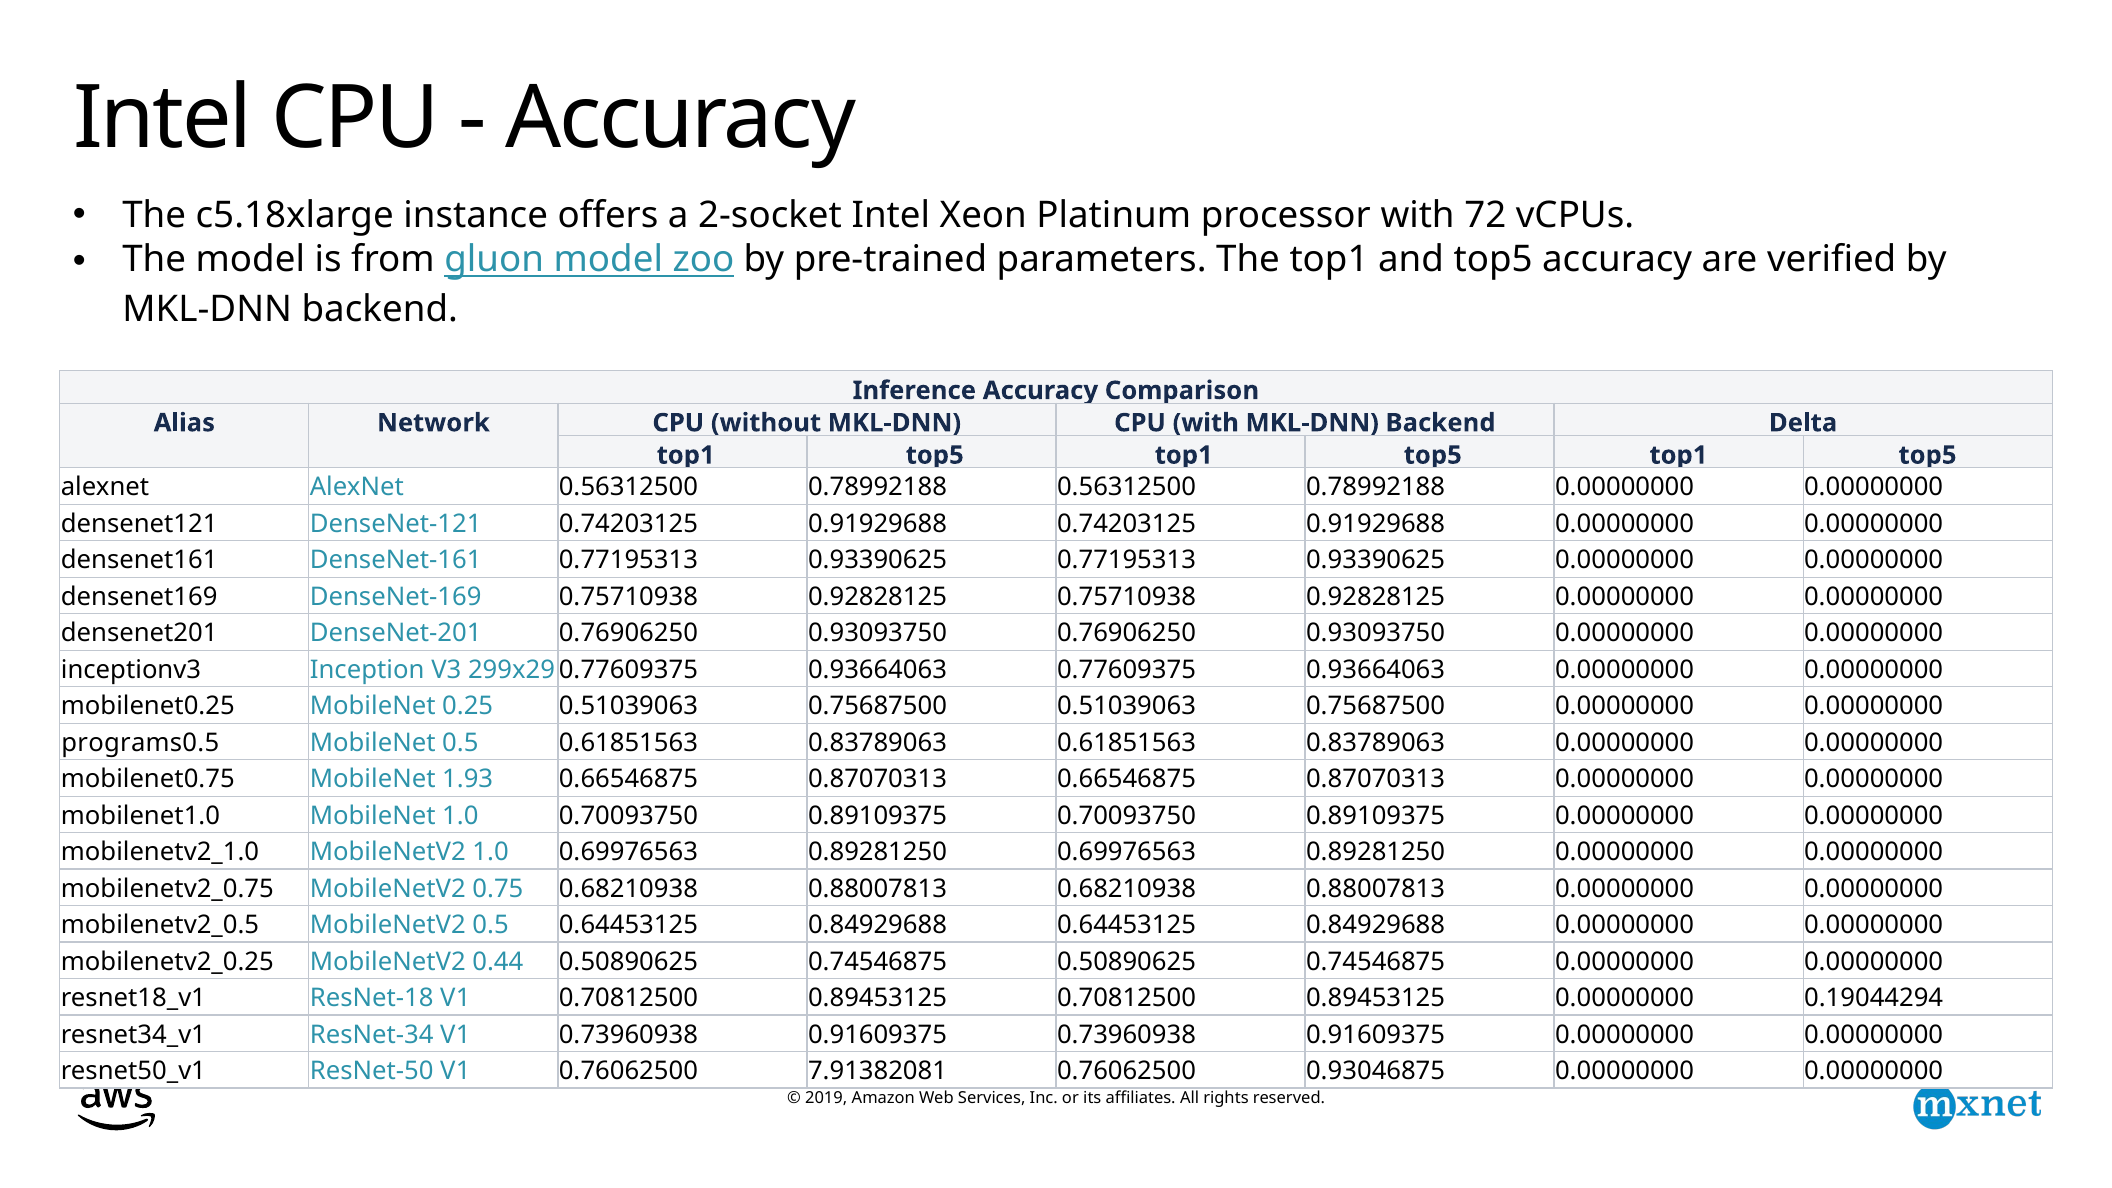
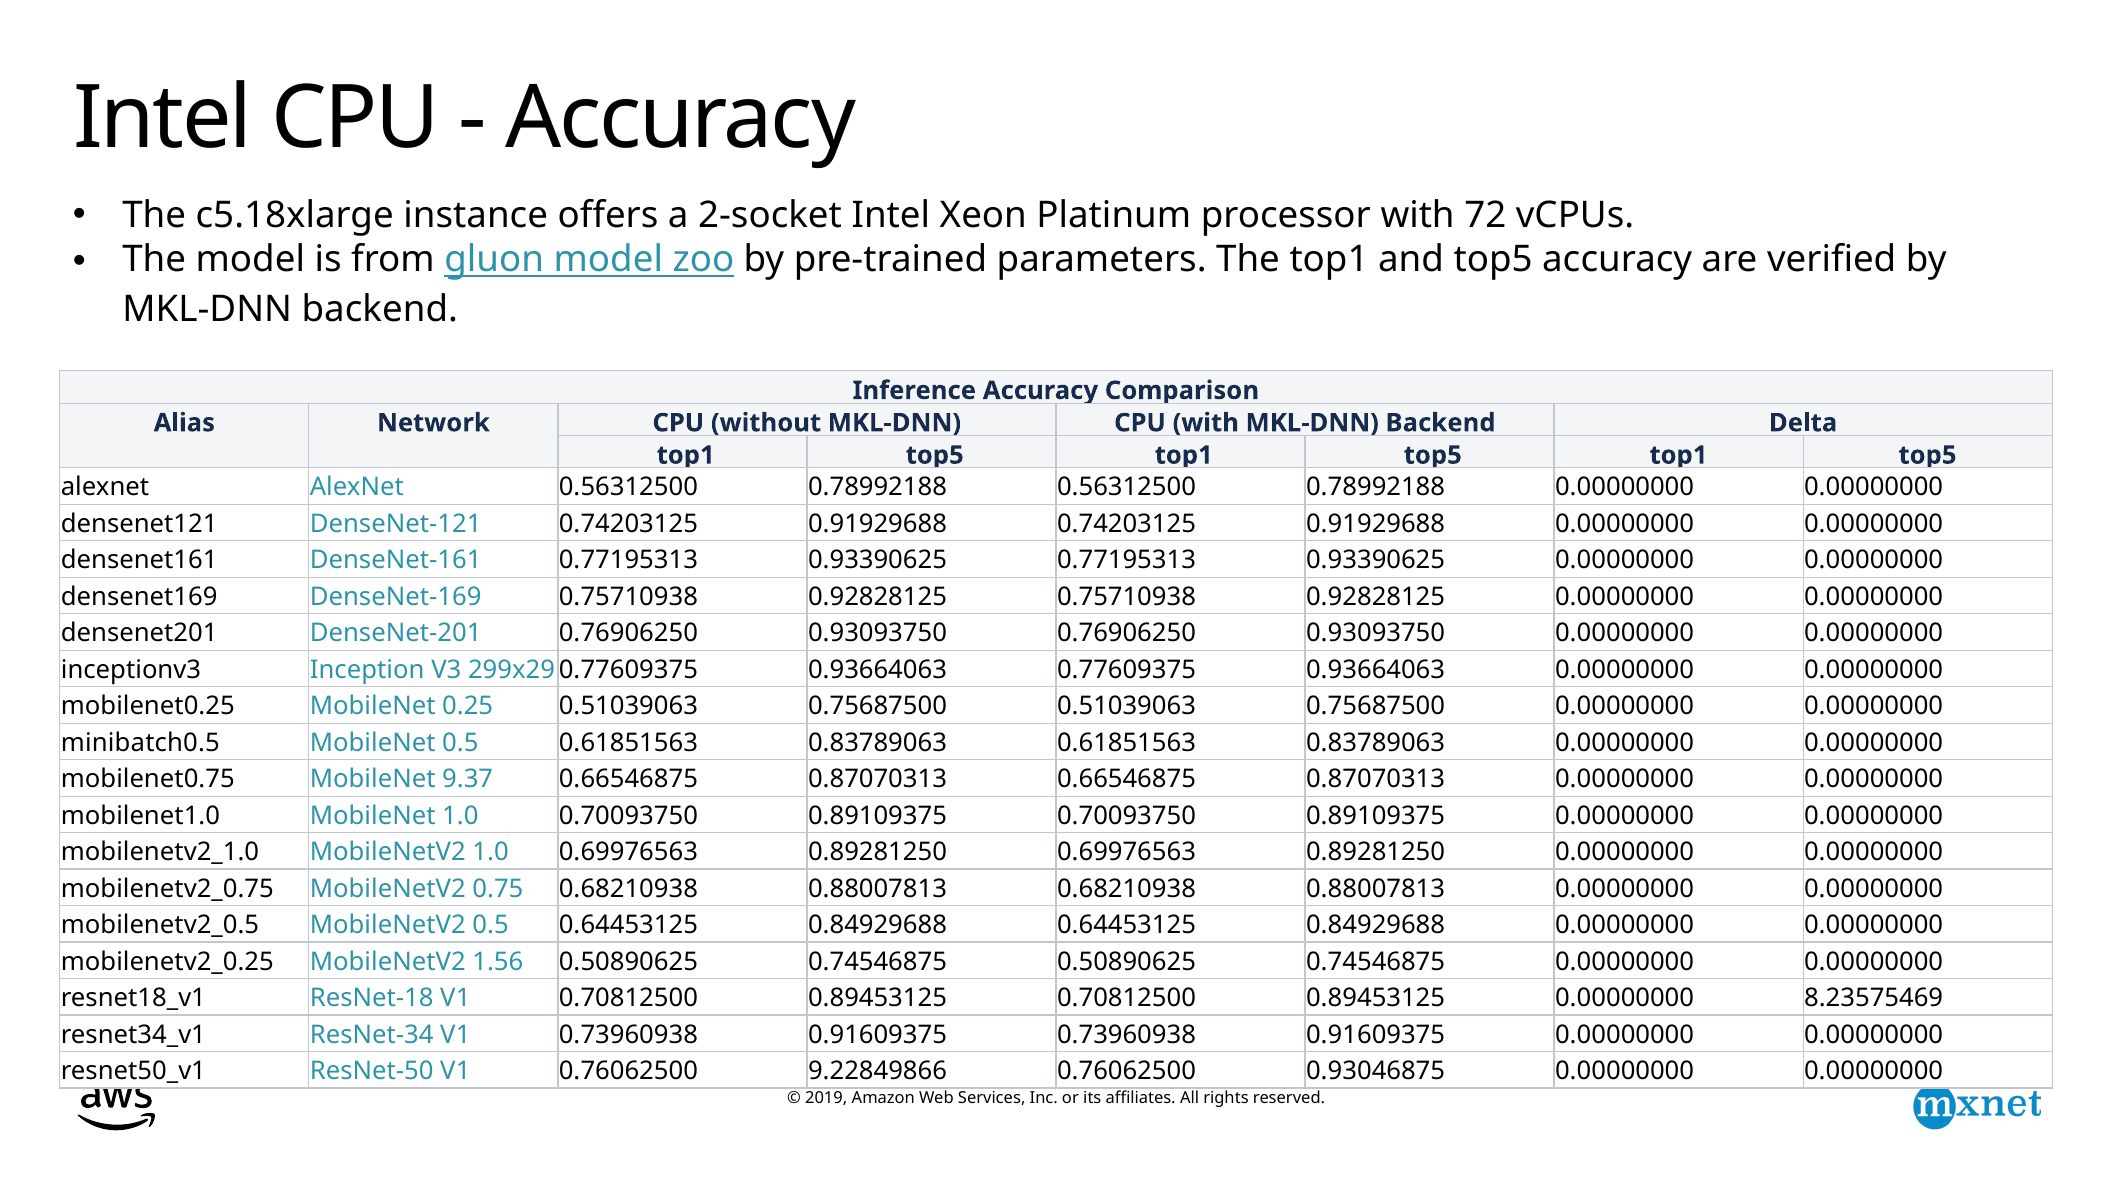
programs0.5: programs0.5 -> minibatch0.5
1.93: 1.93 -> 9.37
0.44: 0.44 -> 1.56
0.19044294: 0.19044294 -> 8.23575469
7.91382081: 7.91382081 -> 9.22849866
